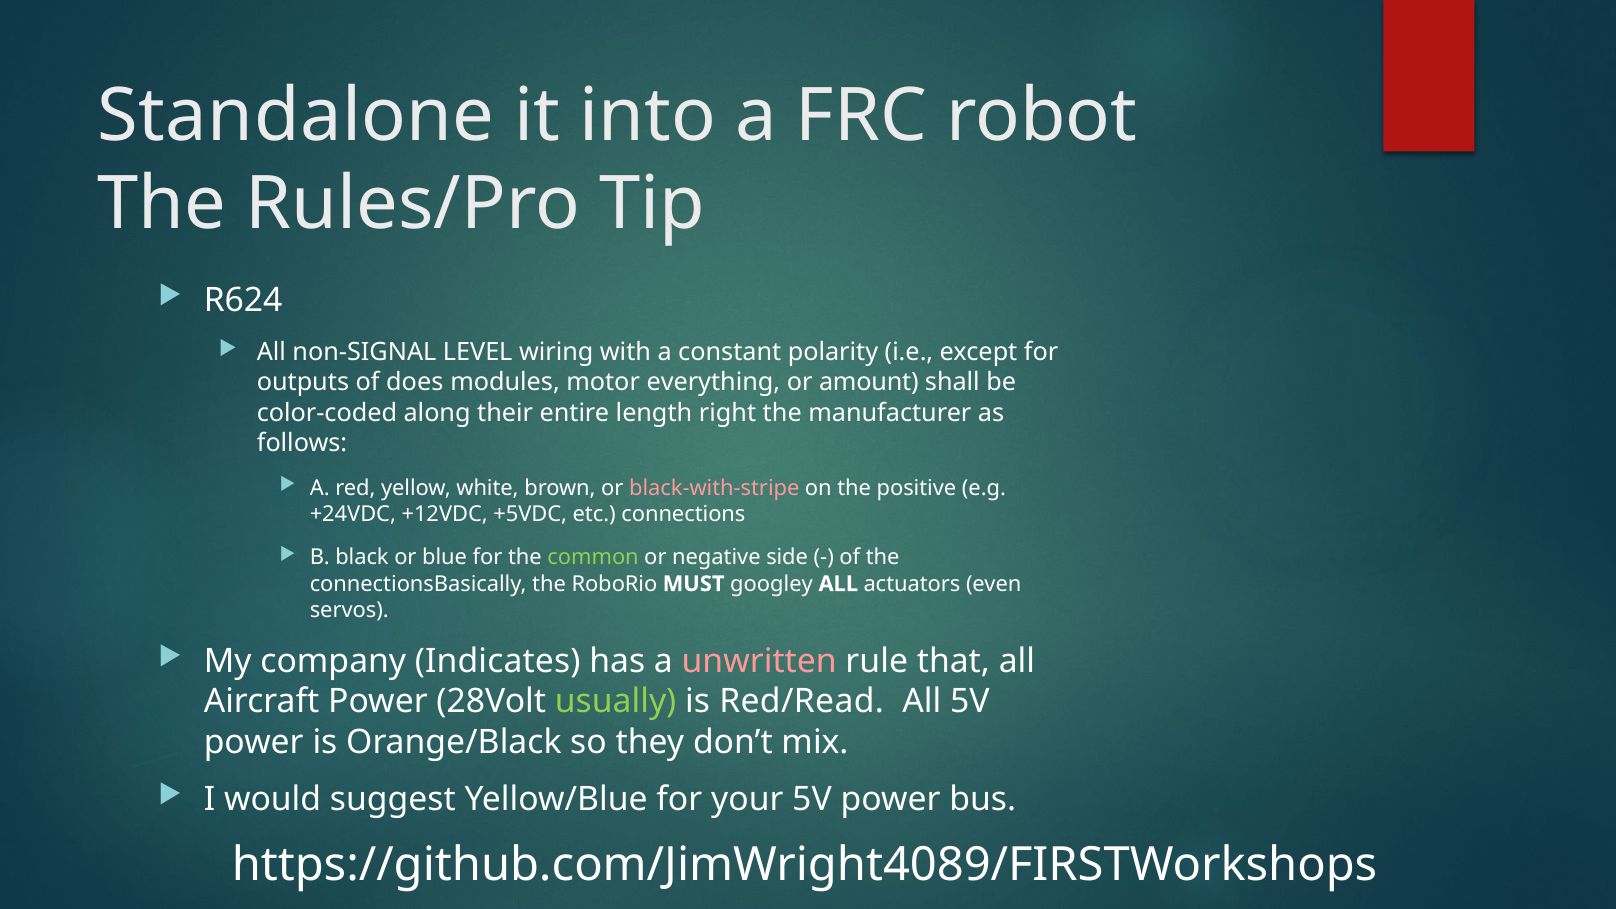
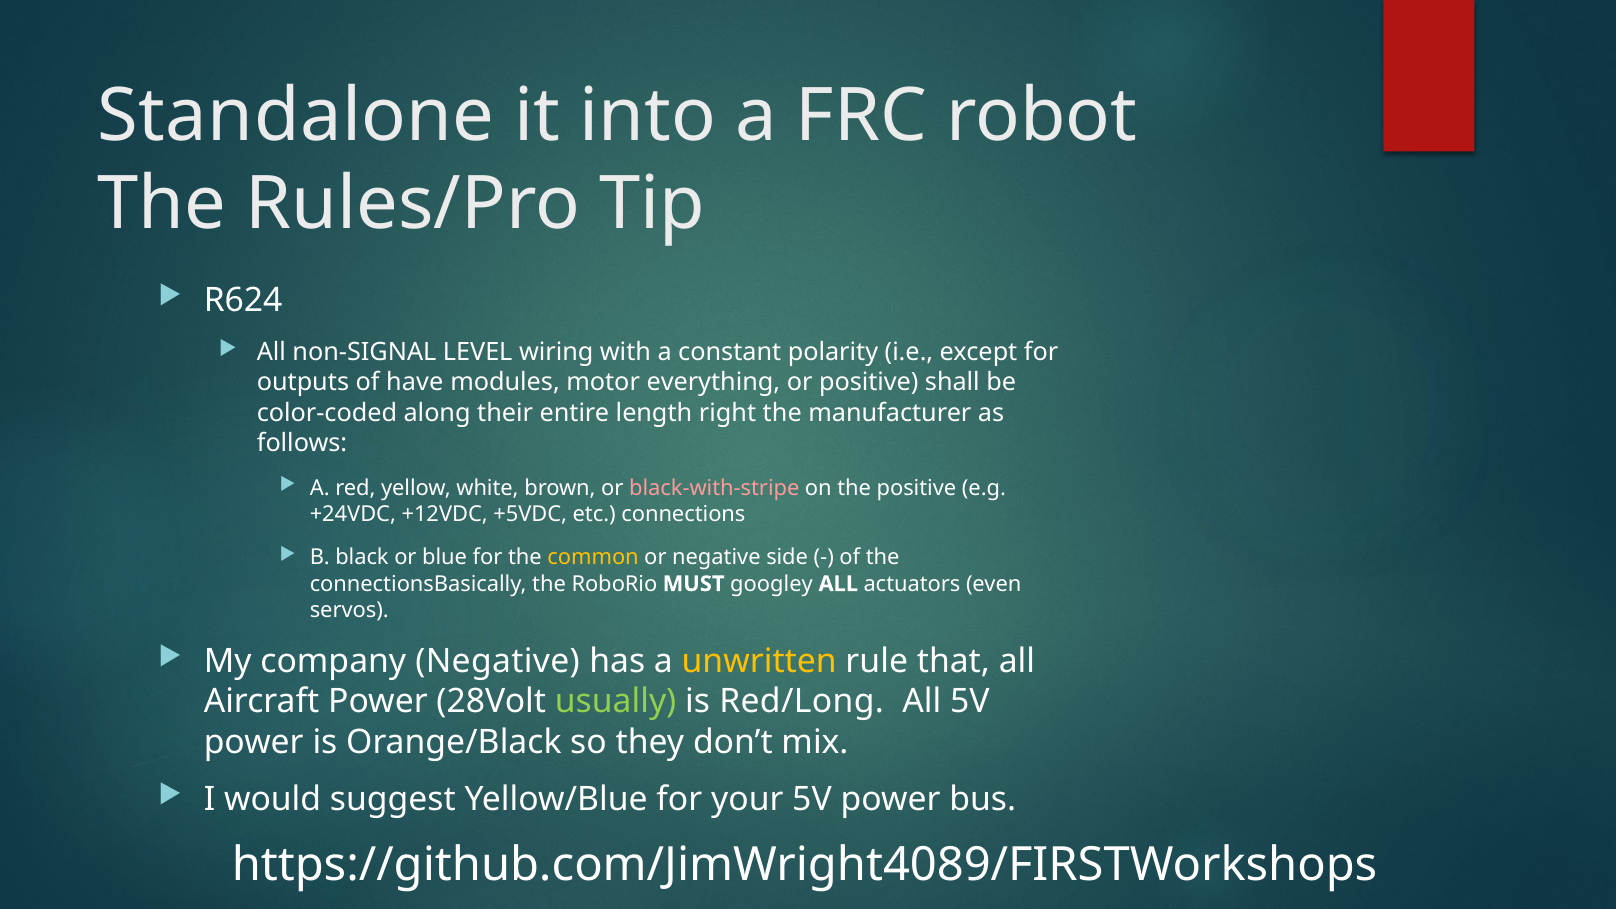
does: does -> have
or amount: amount -> positive
common colour: light green -> yellow
company Indicates: Indicates -> Negative
unwritten colour: pink -> yellow
Red/Read: Red/Read -> Red/Long
